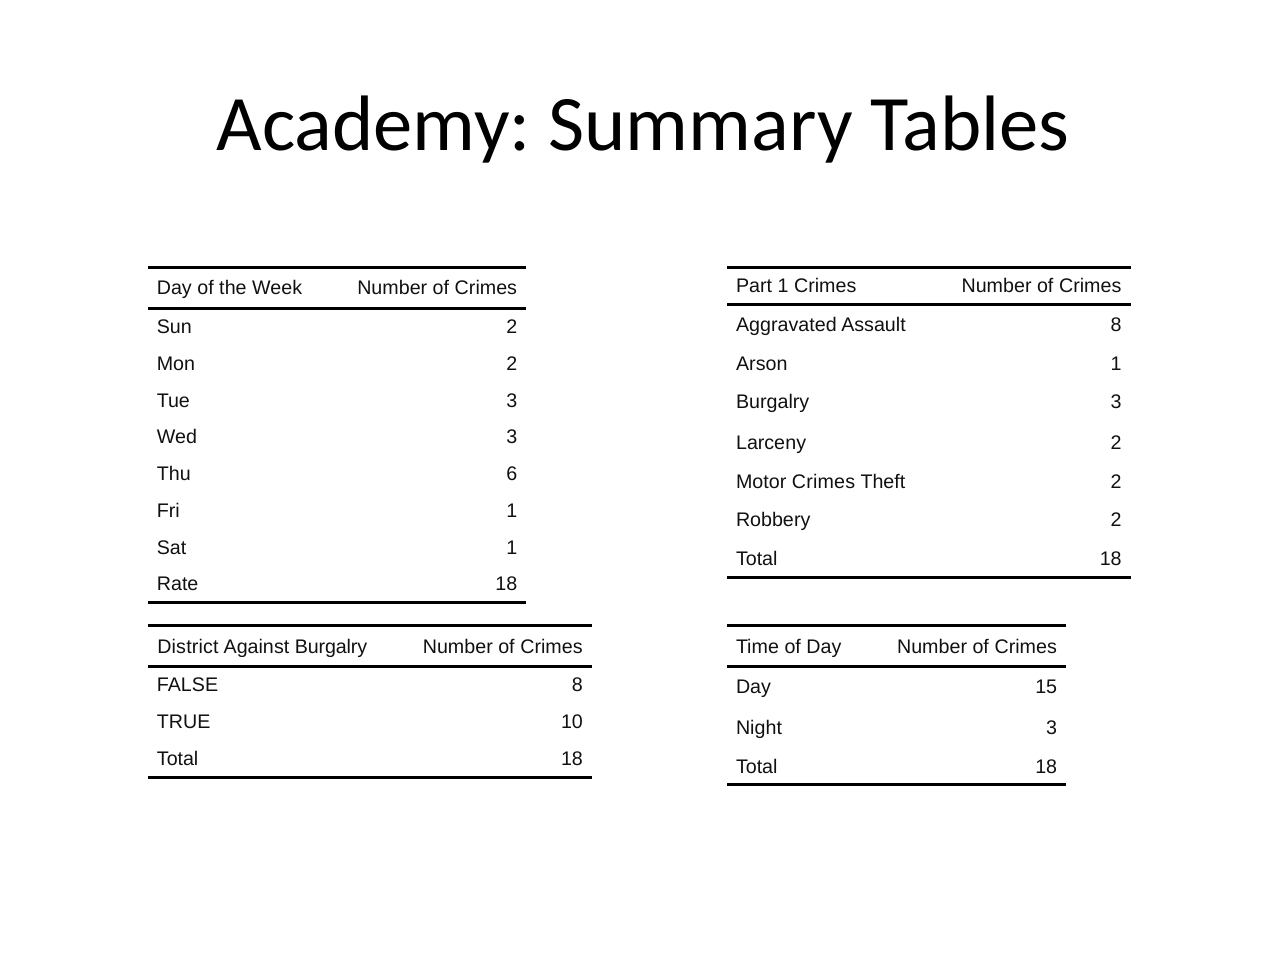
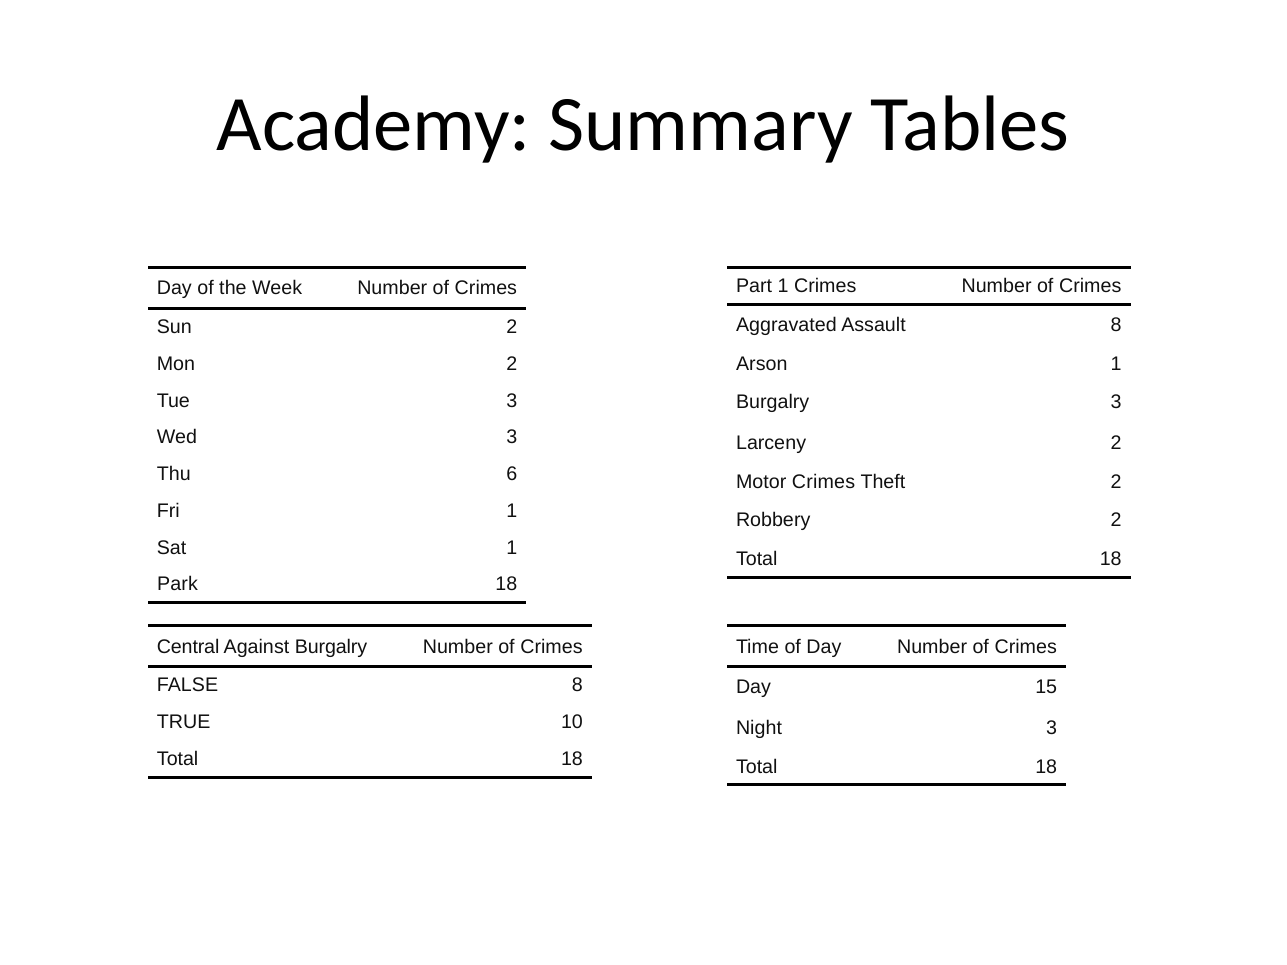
Rate: Rate -> Park
District: District -> Central
